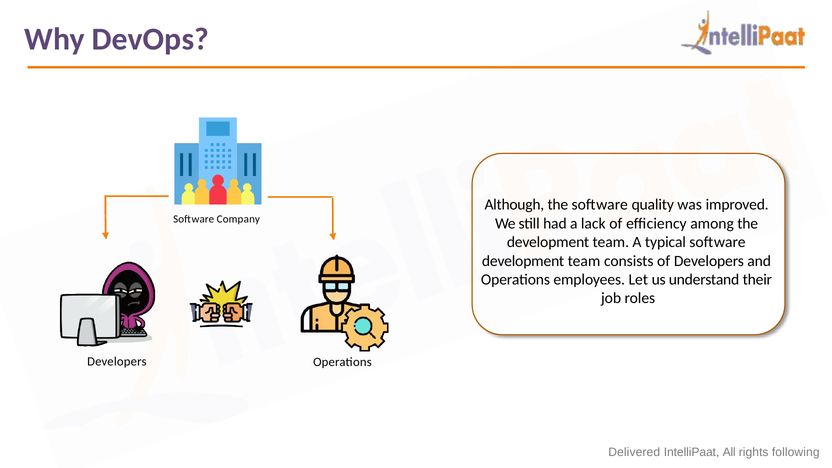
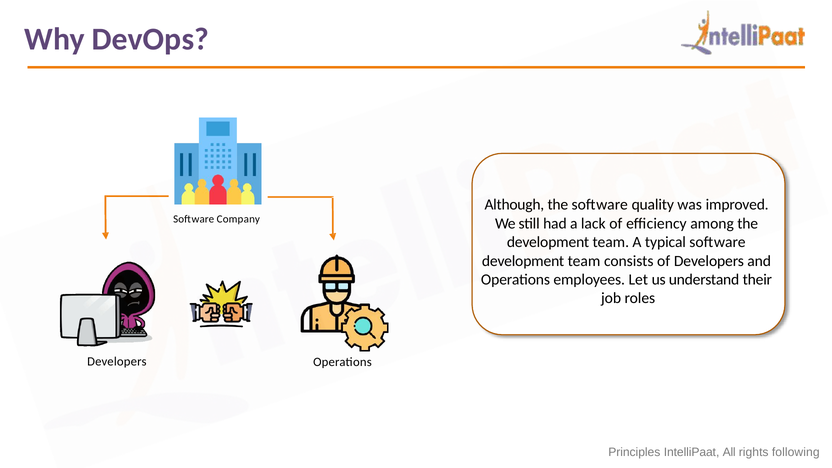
Delivered: Delivered -> Principles
